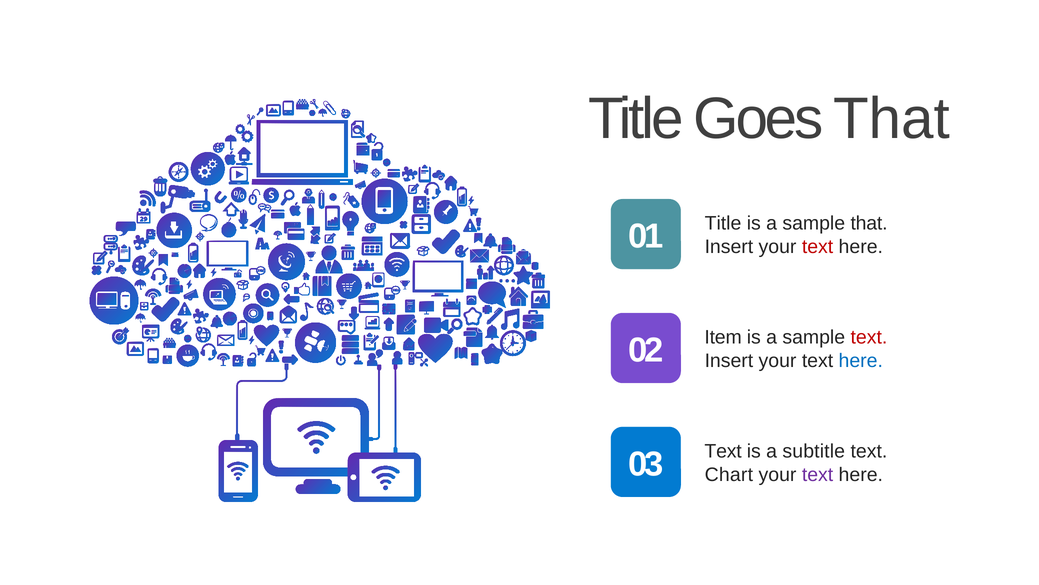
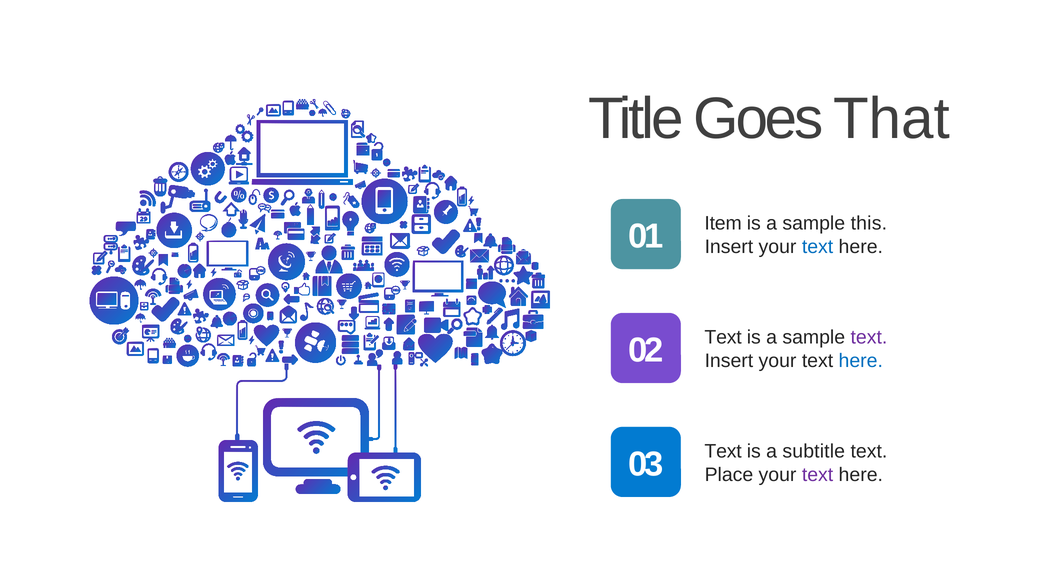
Title at (723, 223): Title -> Item
sample that: that -> this
text at (818, 247) colour: red -> blue
Item at (723, 337): Item -> Text
text at (869, 337) colour: red -> purple
Chart: Chart -> Place
